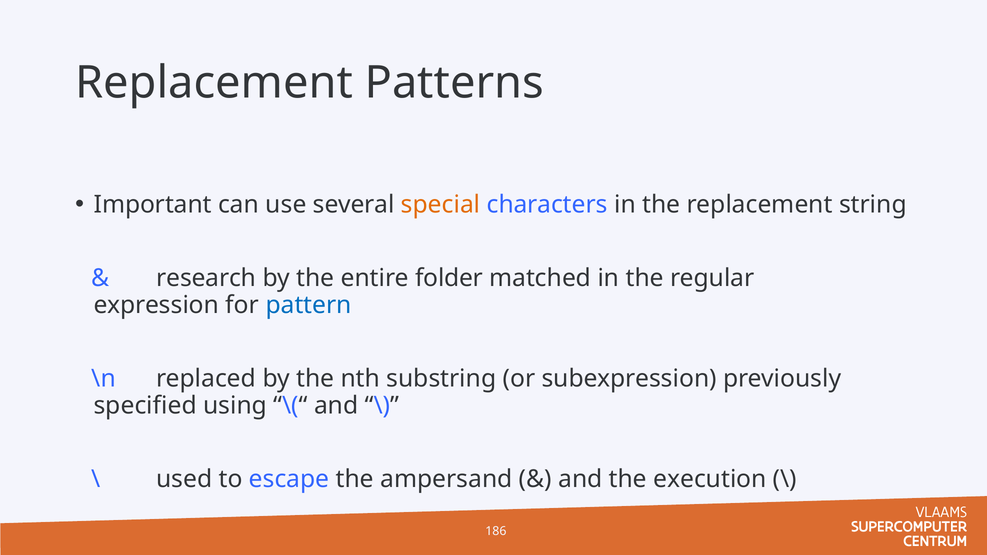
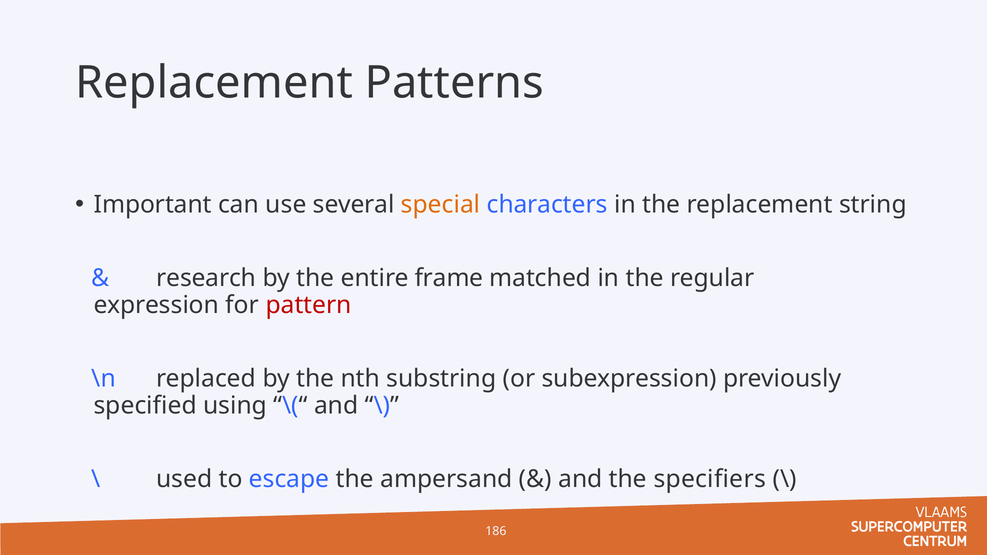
folder: folder -> frame
pattern colour: blue -> red
execution: execution -> specifiers
